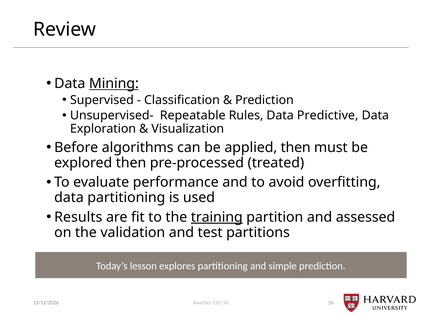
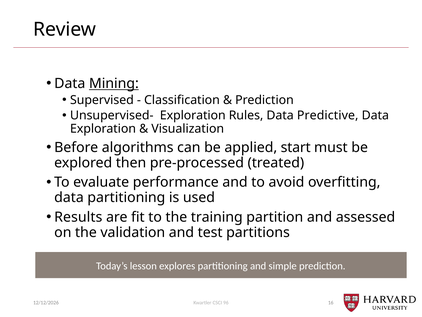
Unsupervised- Repeatable: Repeatable -> Exploration
applied then: then -> start
training underline: present -> none
